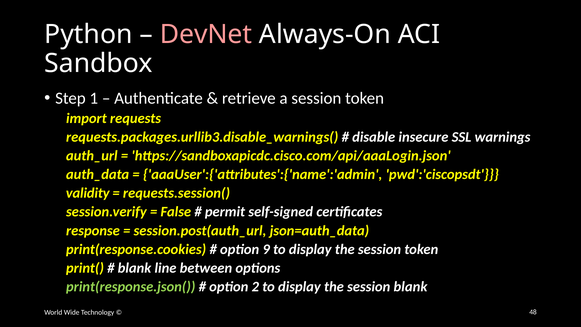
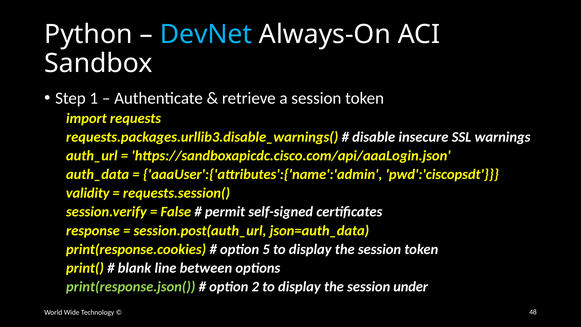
DevNet colour: pink -> light blue
9: 9 -> 5
session blank: blank -> under
